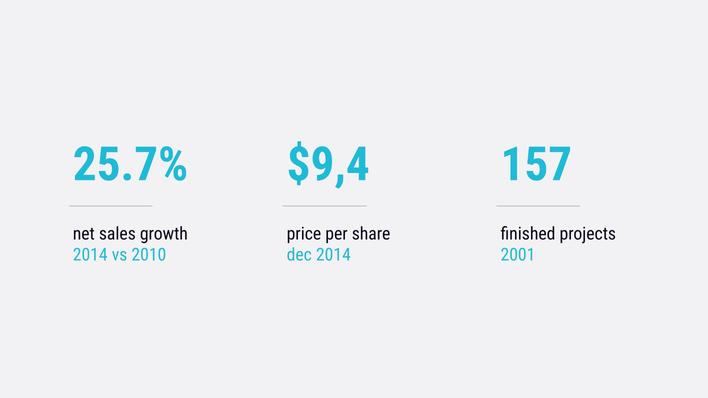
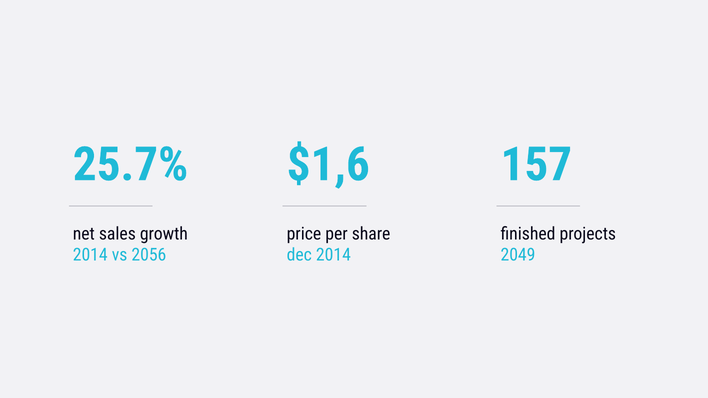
$9,4: $9,4 -> $1,6
2010: 2010 -> 2056
2001: 2001 -> 2049
